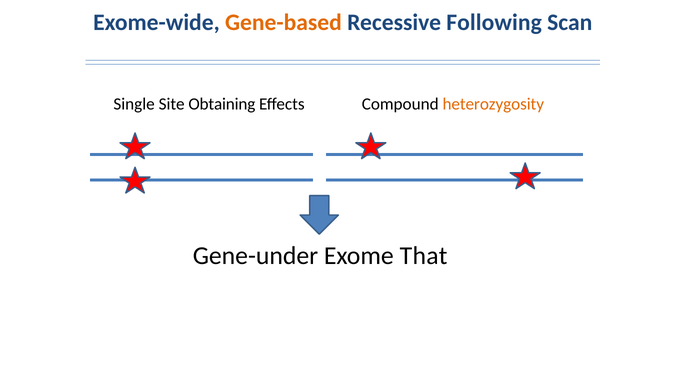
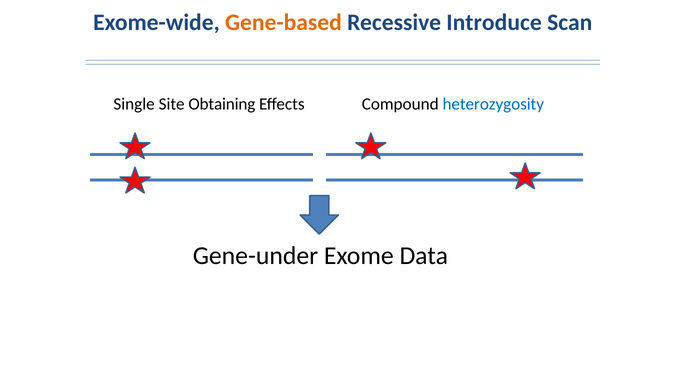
Following: Following -> Introduce
heterozygosity colour: orange -> blue
That: That -> Data
